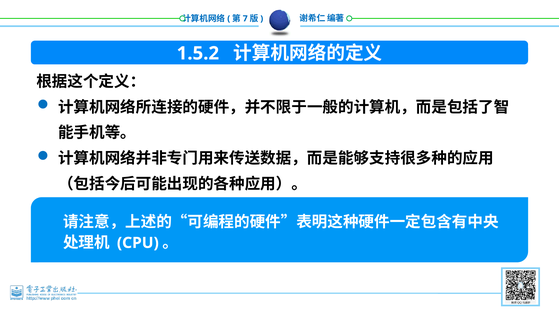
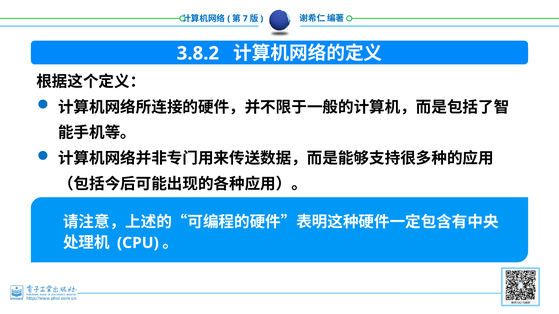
1.5.2: 1.5.2 -> 3.8.2
